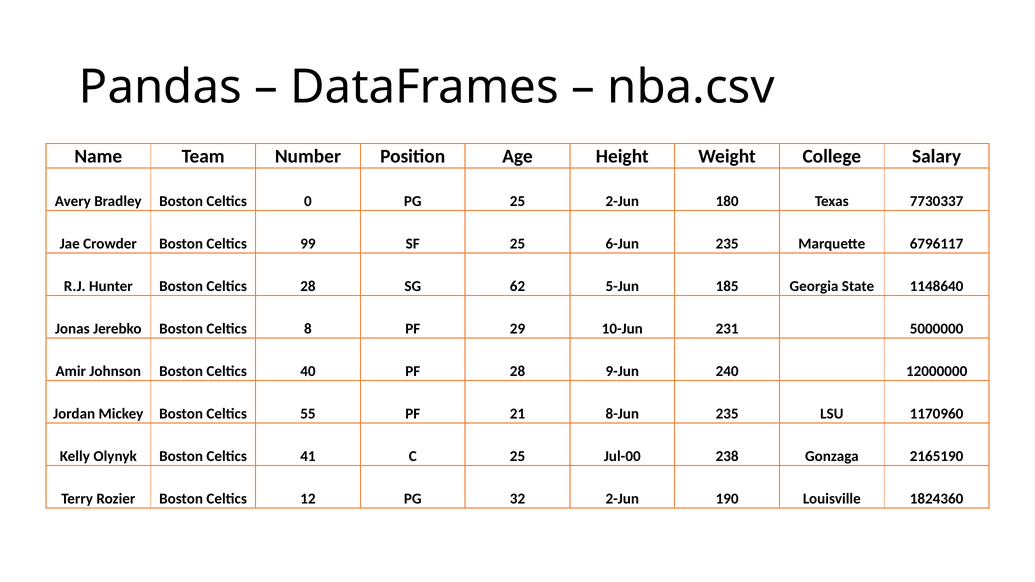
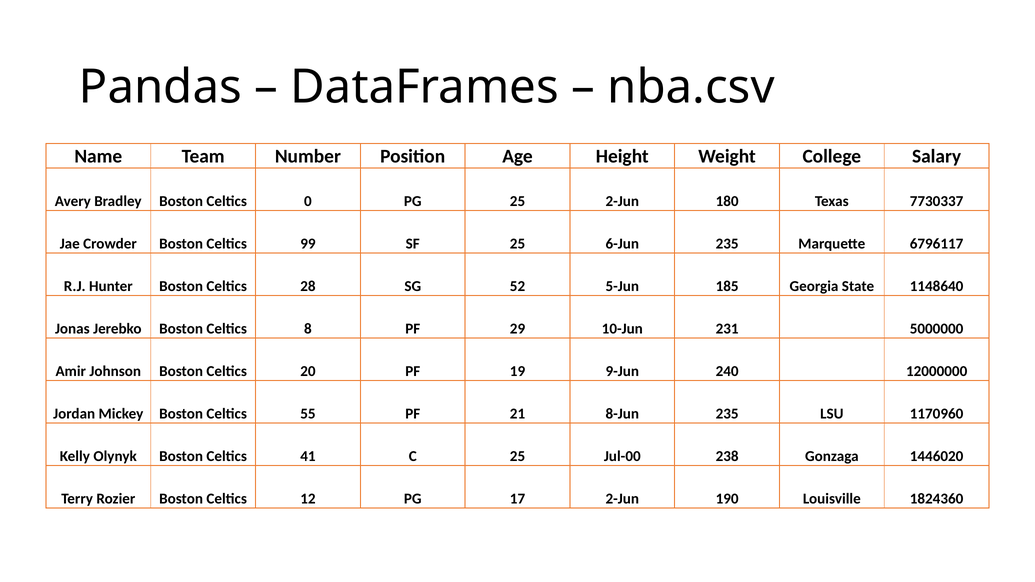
62: 62 -> 52
40: 40 -> 20
PF 28: 28 -> 19
2165190: 2165190 -> 1446020
32: 32 -> 17
